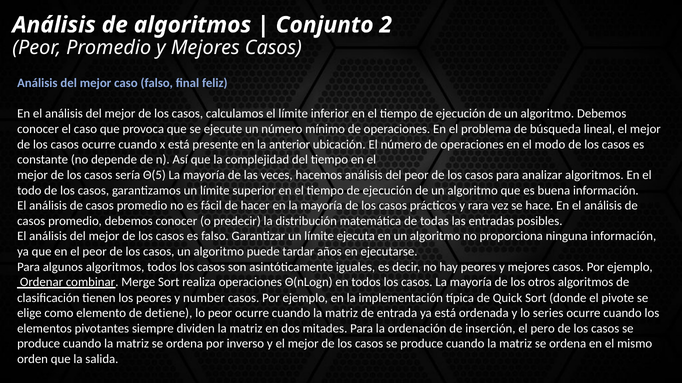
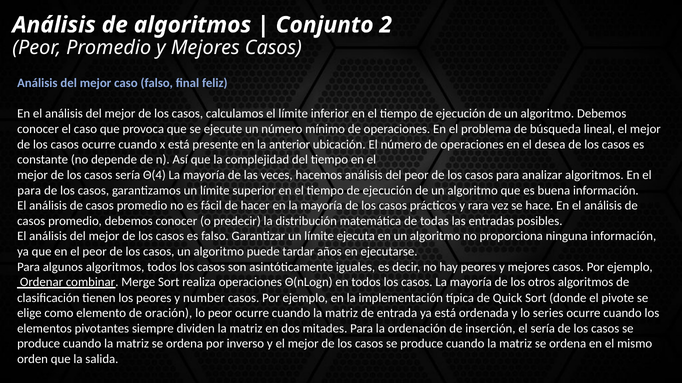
modo: modo -> desea
Θ(5: Θ(5 -> Θ(4
todo at (29, 191): todo -> para
detiene: detiene -> oración
el pero: pero -> sería
